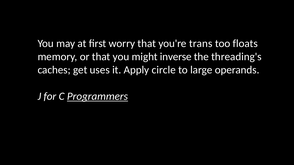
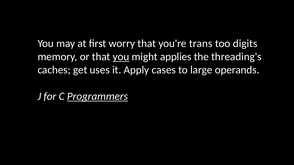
floats: floats -> digits
you at (121, 57) underline: none -> present
inverse: inverse -> applies
circle: circle -> cases
